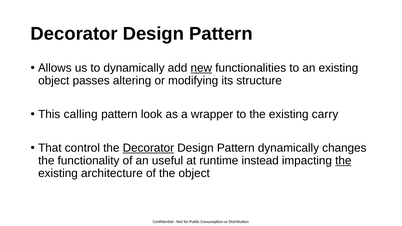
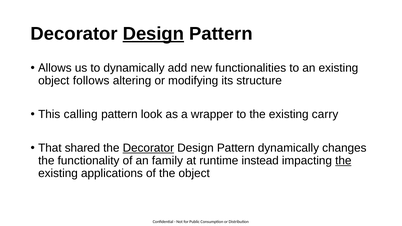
Design at (153, 34) underline: none -> present
new underline: present -> none
passes: passes -> follows
control: control -> shared
useful: useful -> family
architecture: architecture -> applications
